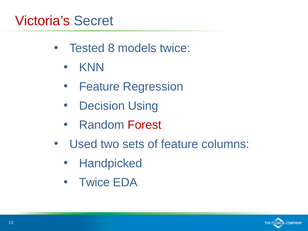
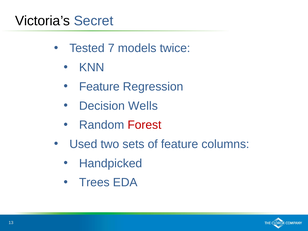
Victoria’s colour: red -> black
8: 8 -> 7
Using: Using -> Wells
Twice at (94, 182): Twice -> Trees
